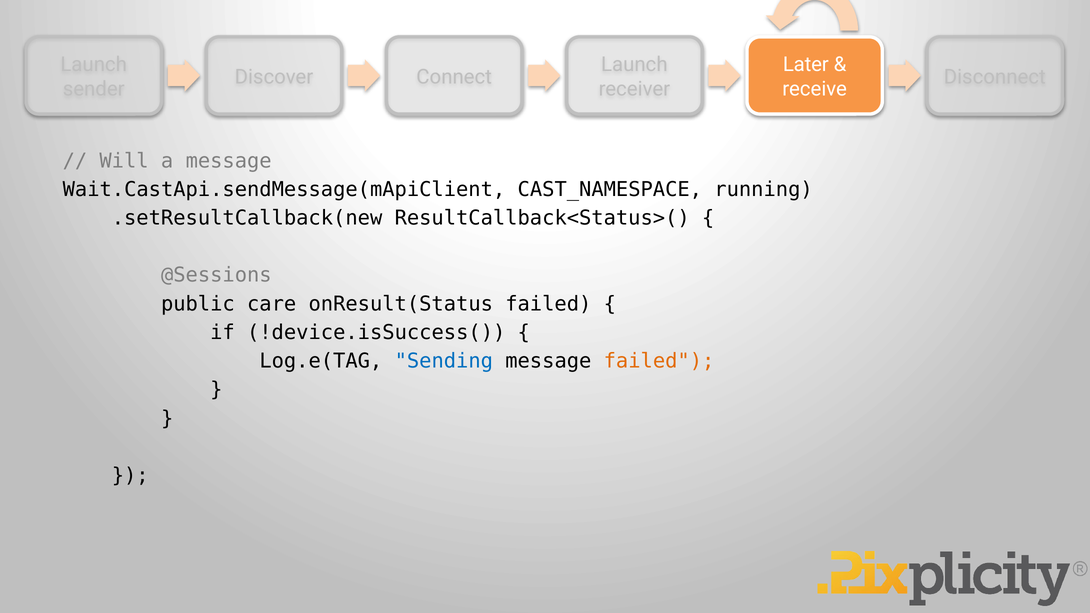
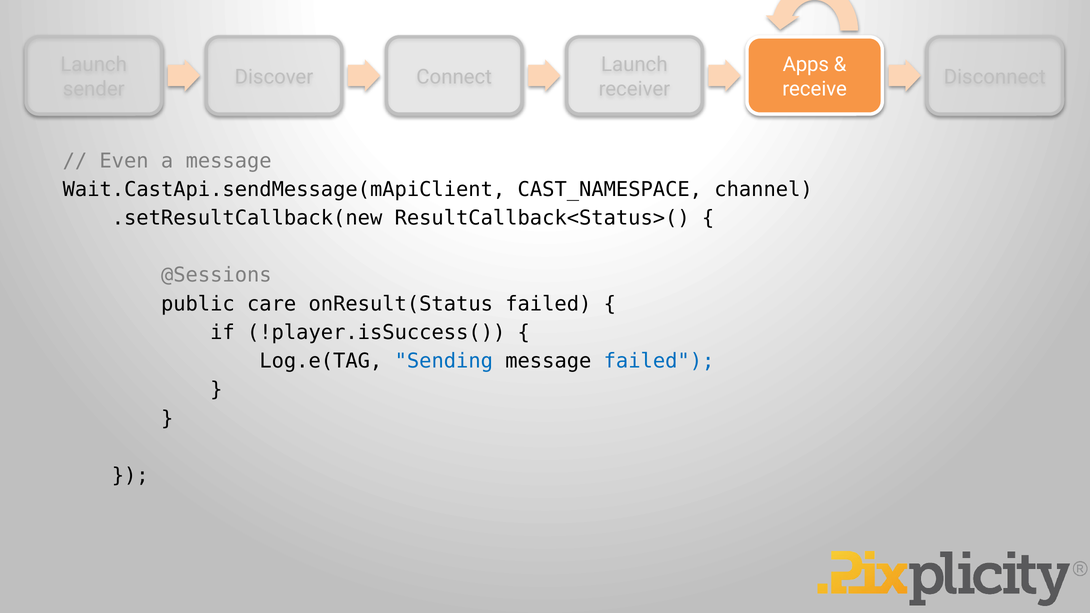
Later: Later -> Apps
Will: Will -> Even
running: running -> channel
!device.isSuccess(: !device.isSuccess( -> !player.isSuccess(
failed at (659, 361) colour: orange -> blue
